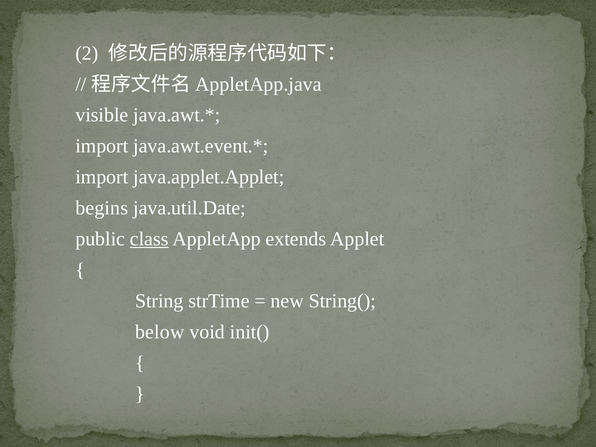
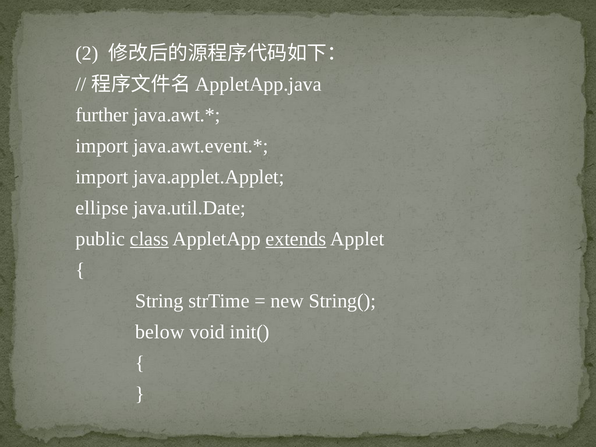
visible: visible -> further
begins: begins -> ellipse
extends underline: none -> present
